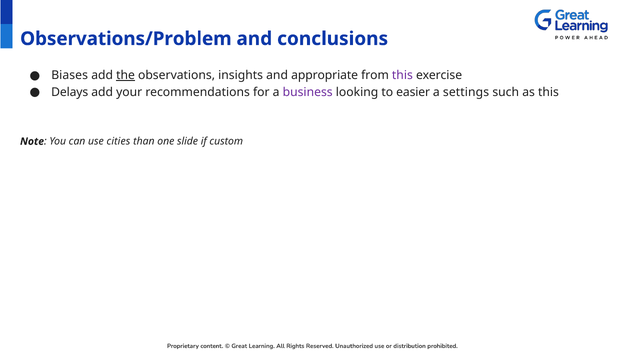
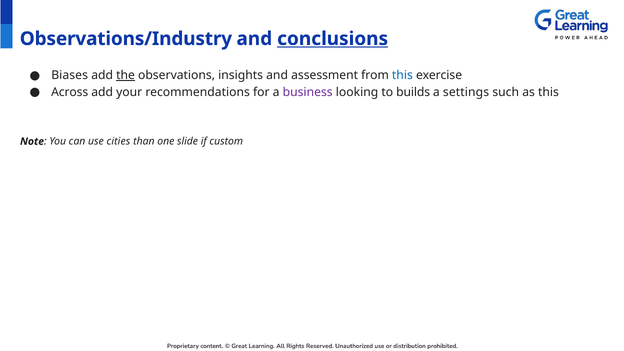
Observations/Problem: Observations/Problem -> Observations/Industry
conclusions underline: none -> present
appropriate: appropriate -> assessment
this at (402, 75) colour: purple -> blue
Delays: Delays -> Across
easier: easier -> builds
